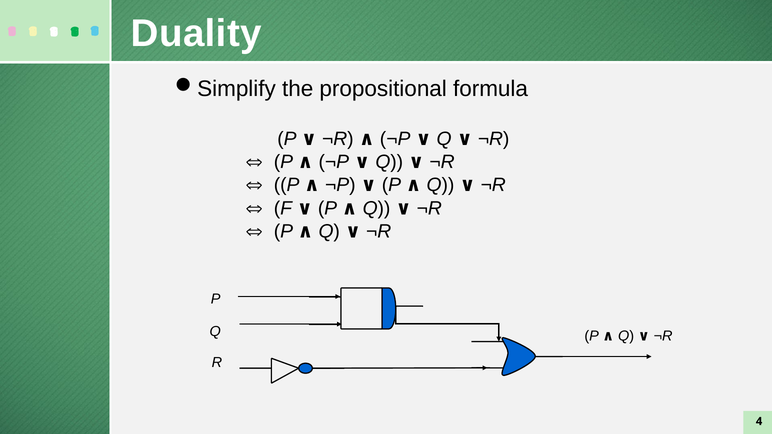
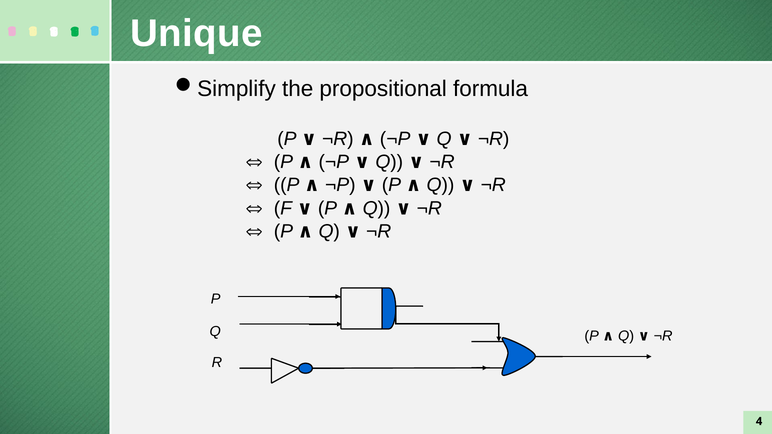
Duality: Duality -> Unique
